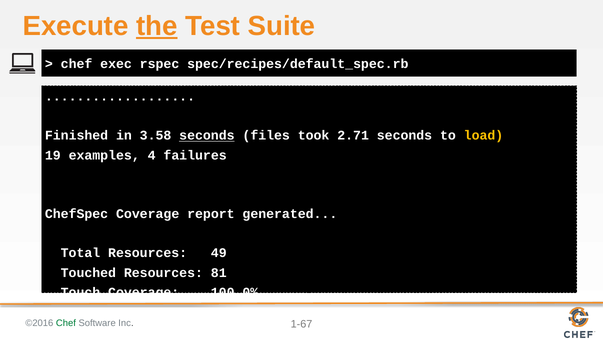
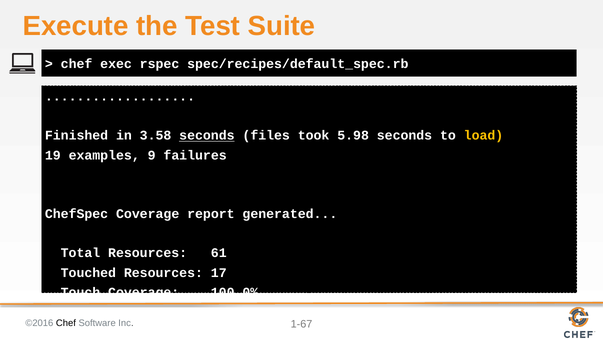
the underline: present -> none
2.71: 2.71 -> 5.98
4: 4 -> 9
49: 49 -> 61
81: 81 -> 17
Chef at (66, 323) colour: green -> black
